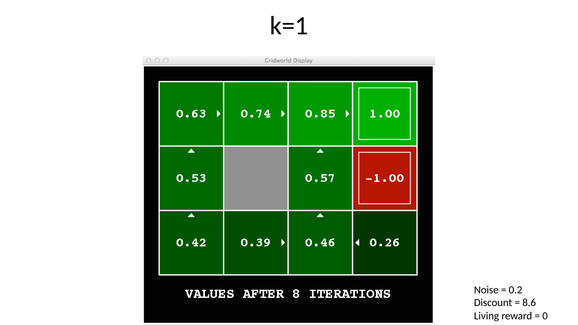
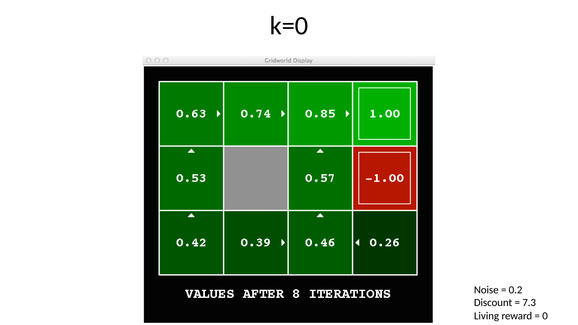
k=1: k=1 -> k=0
8.6: 8.6 -> 7.3
